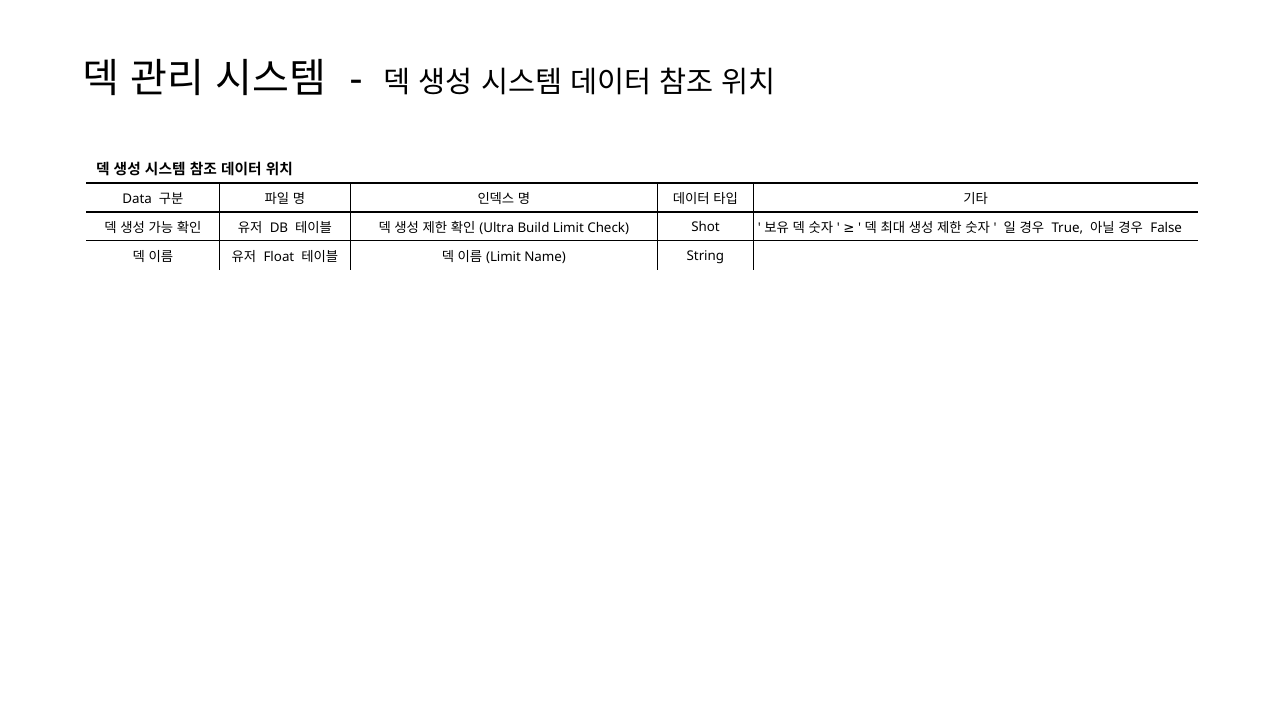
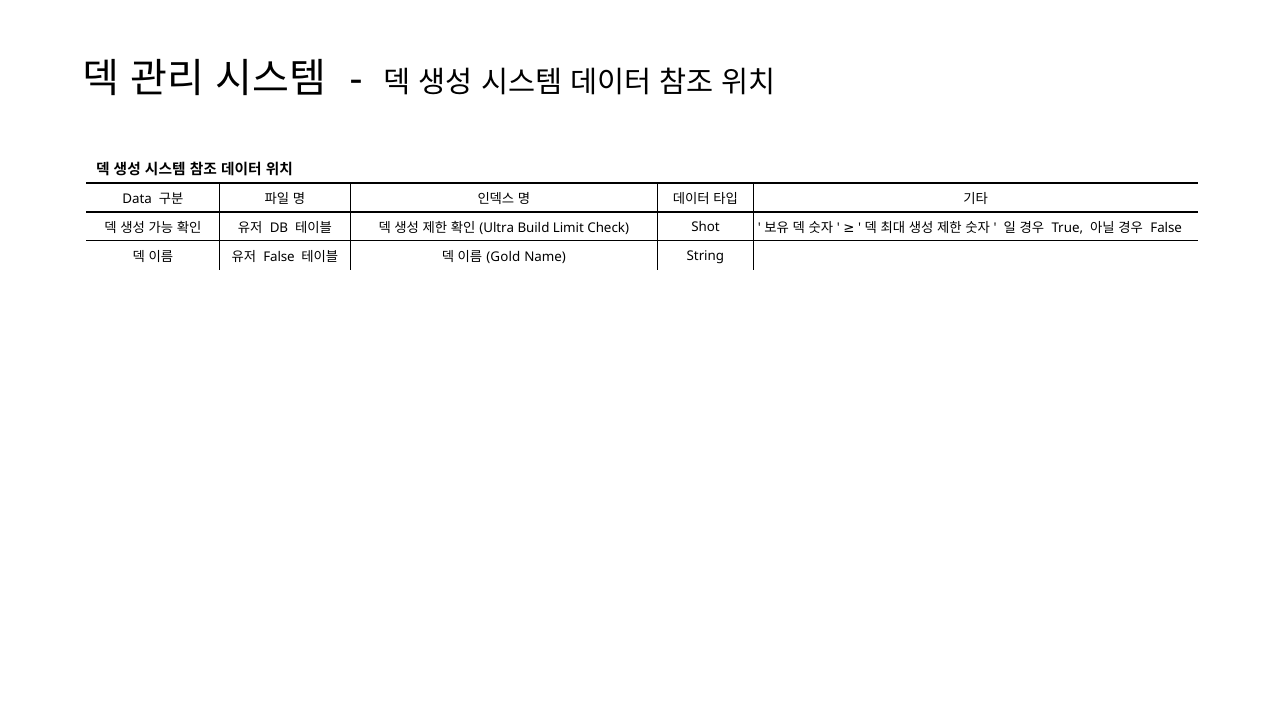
Float at (279, 257): Float -> False
Limit at (503, 257): Limit -> Gold
